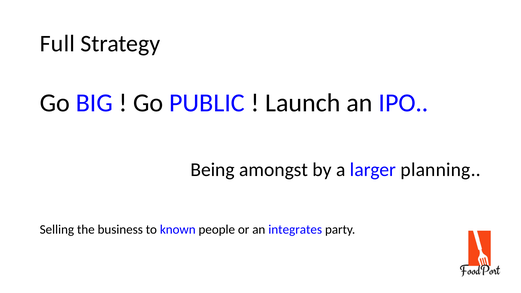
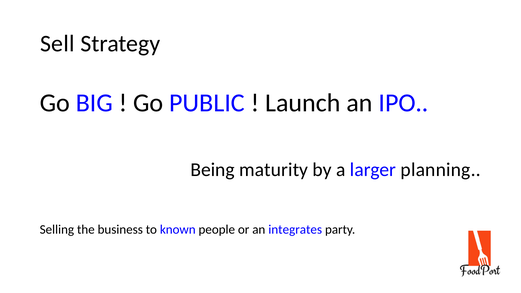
Full: Full -> Sell
amongst: amongst -> maturity
